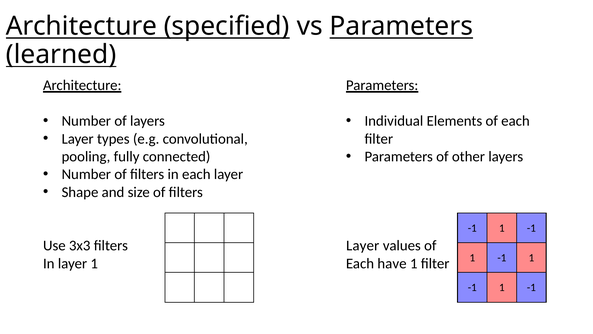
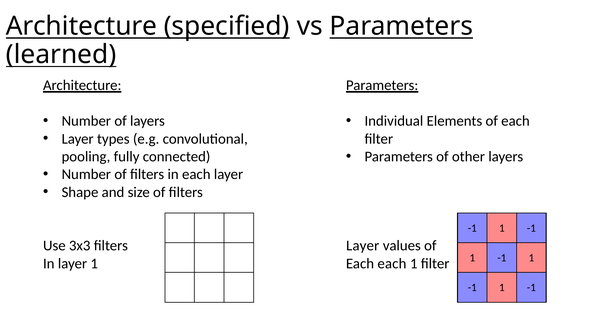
Each have: have -> each
